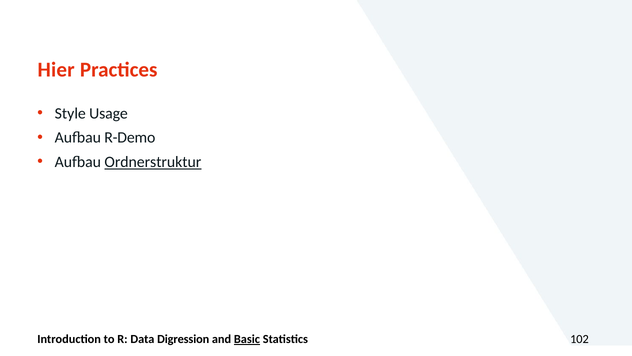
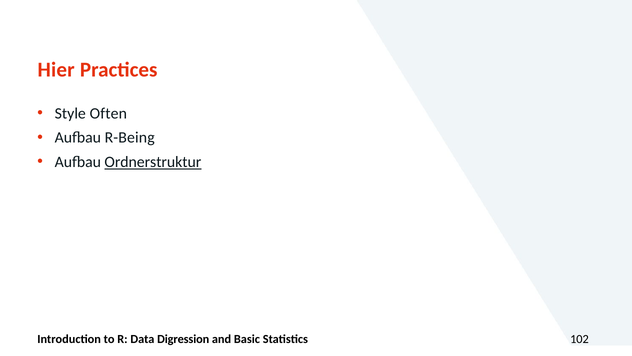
Usage: Usage -> Often
R-Demo: R-Demo -> R-Being
Basic underline: present -> none
